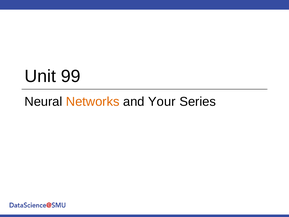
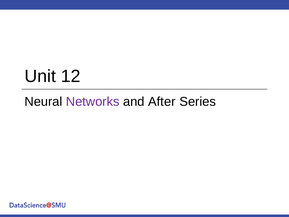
99: 99 -> 12
Networks colour: orange -> purple
Your: Your -> After
